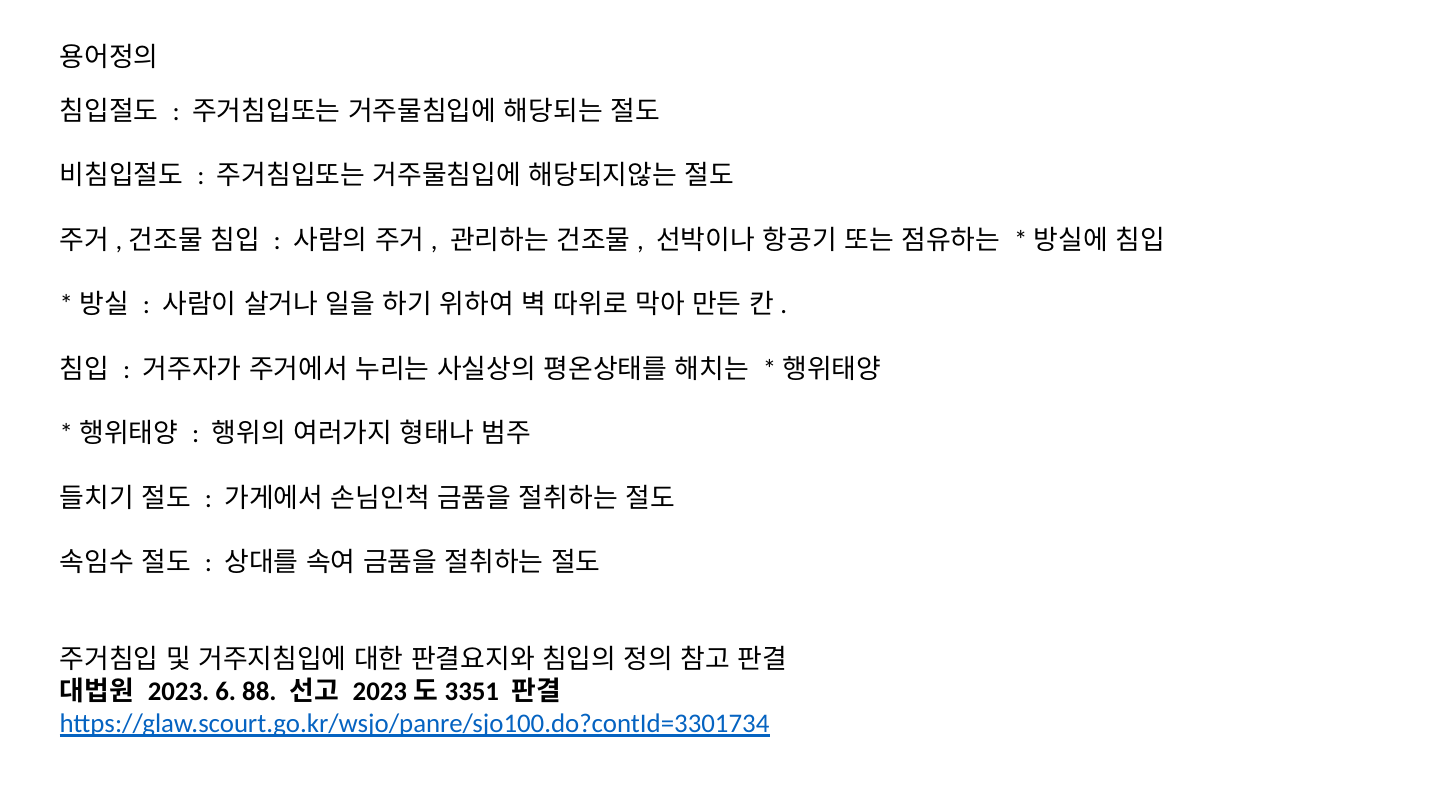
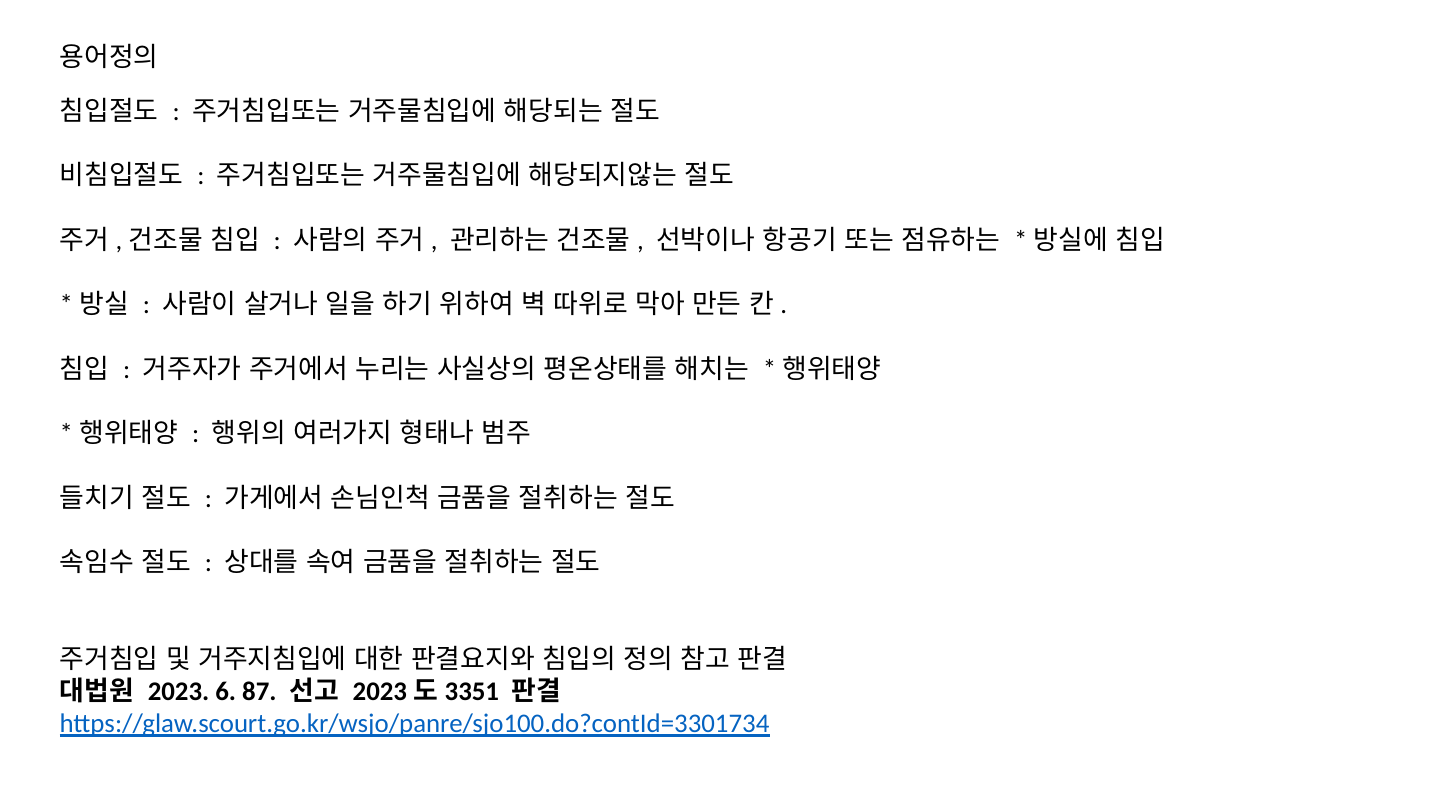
88: 88 -> 87
